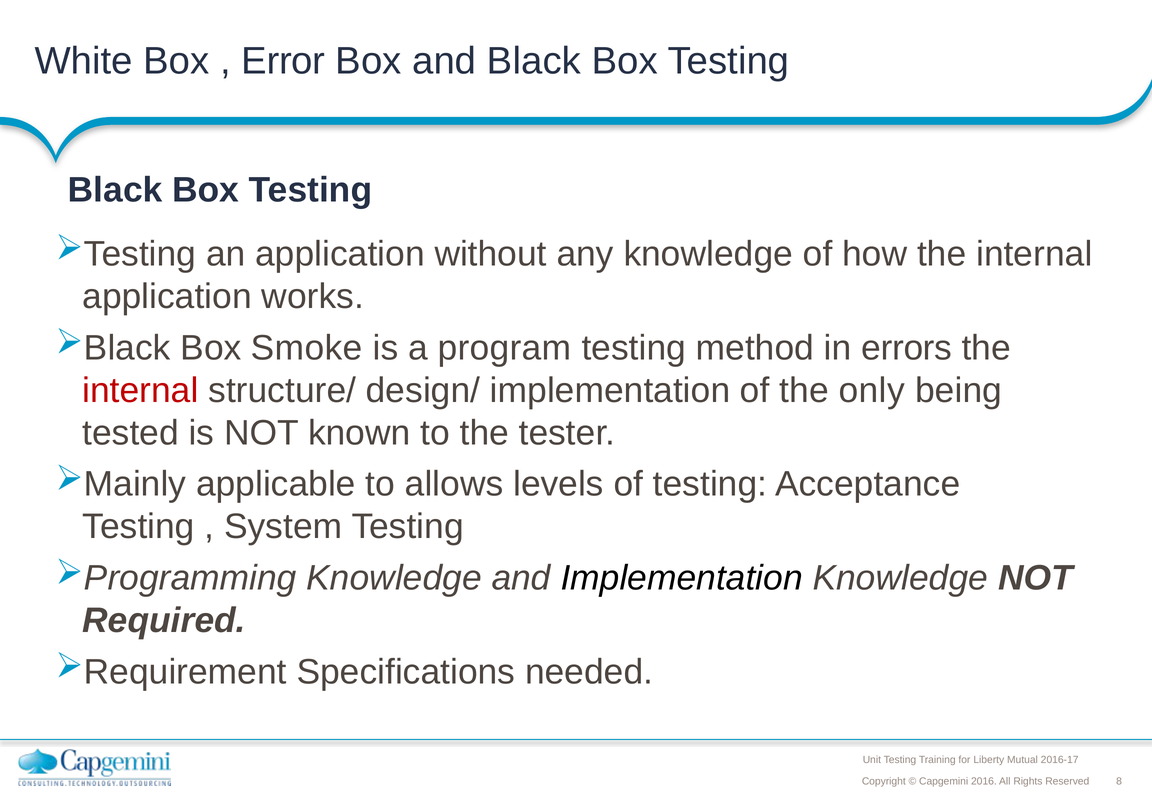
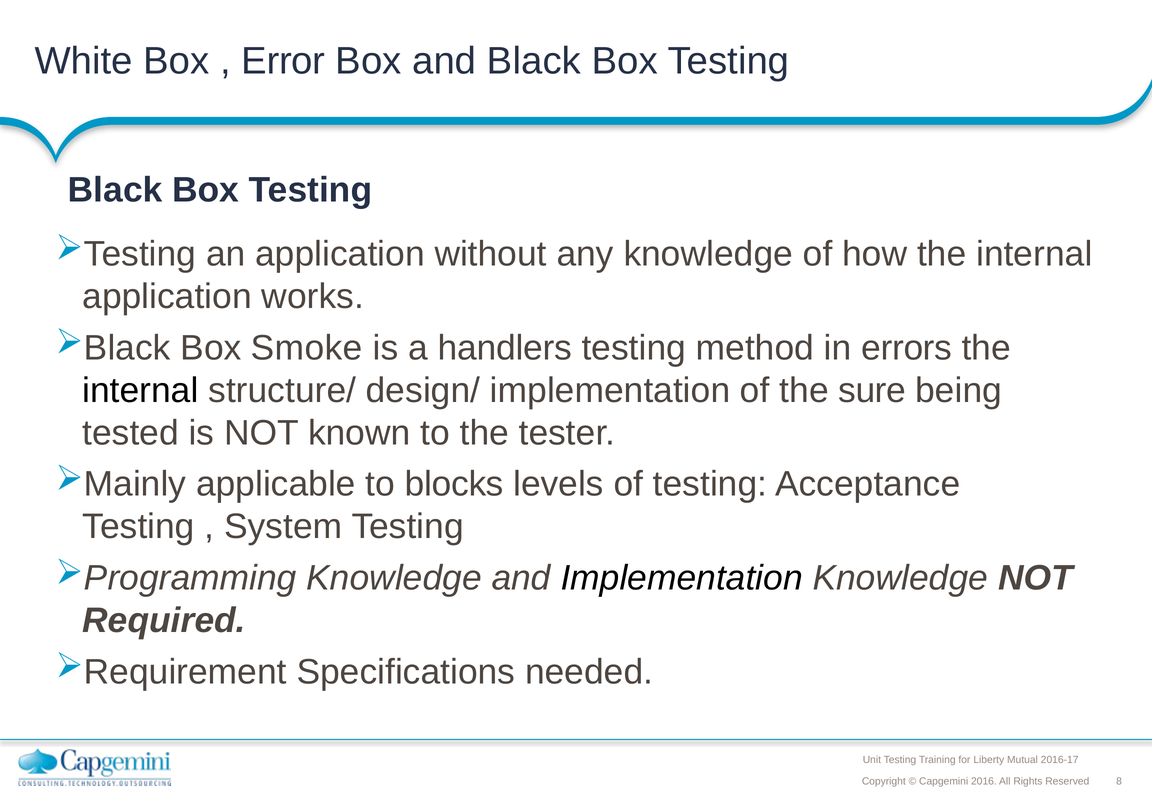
program: program -> handlers
internal at (140, 391) colour: red -> black
only: only -> sure
allows: allows -> blocks
